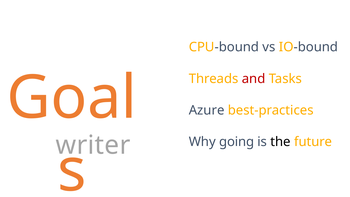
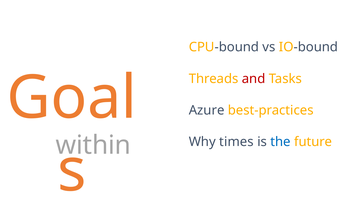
writer: writer -> within
going: going -> times
the colour: black -> blue
